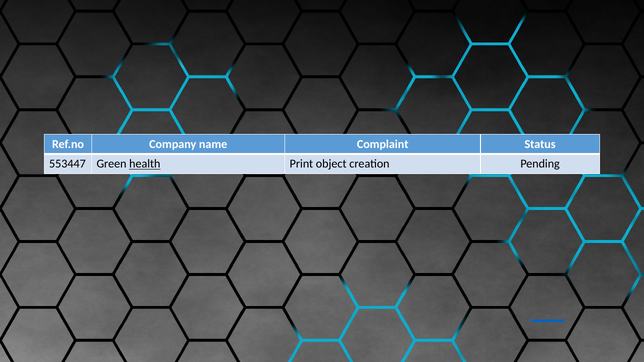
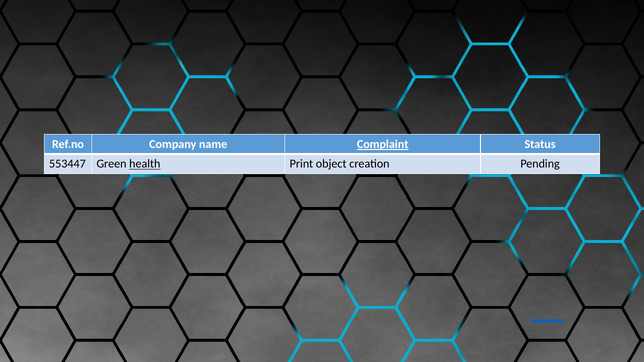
Complaint underline: none -> present
